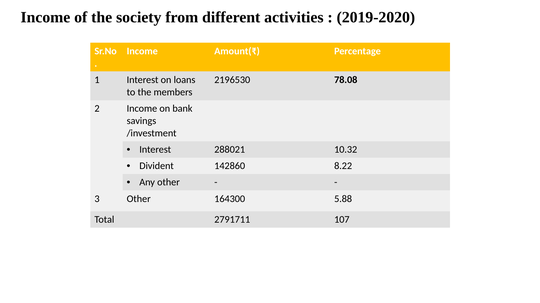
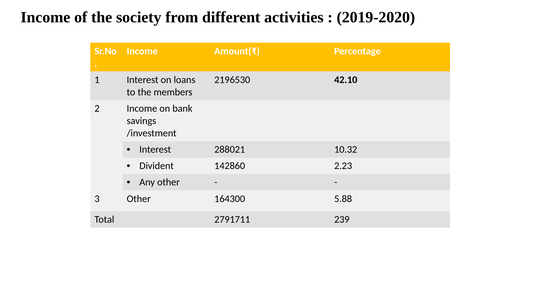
78.08: 78.08 -> 42.10
8.22: 8.22 -> 2.23
107: 107 -> 239
